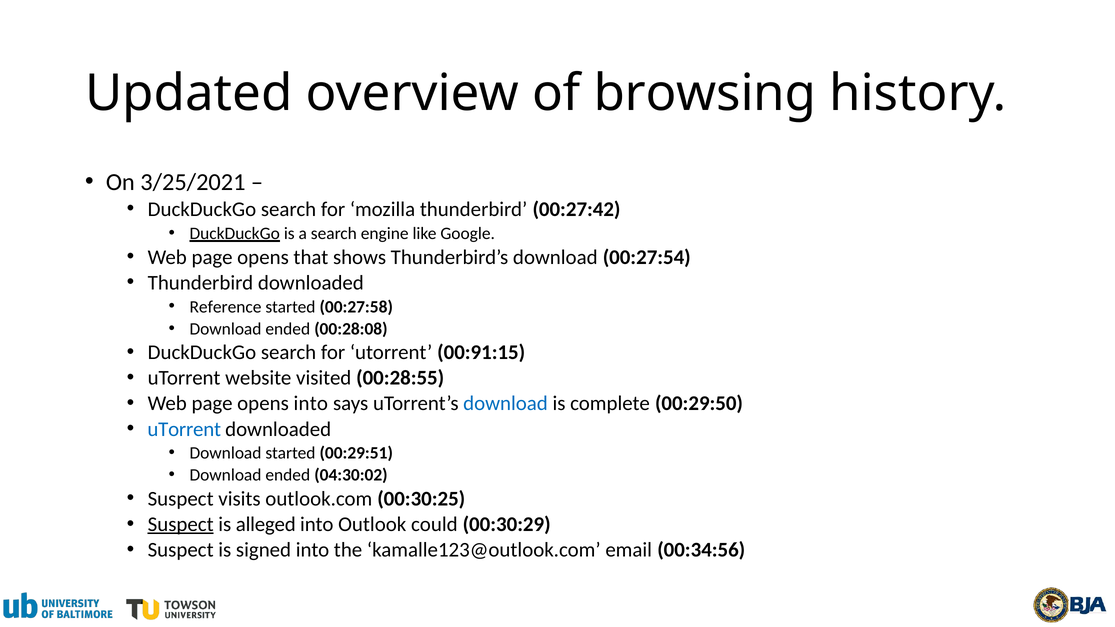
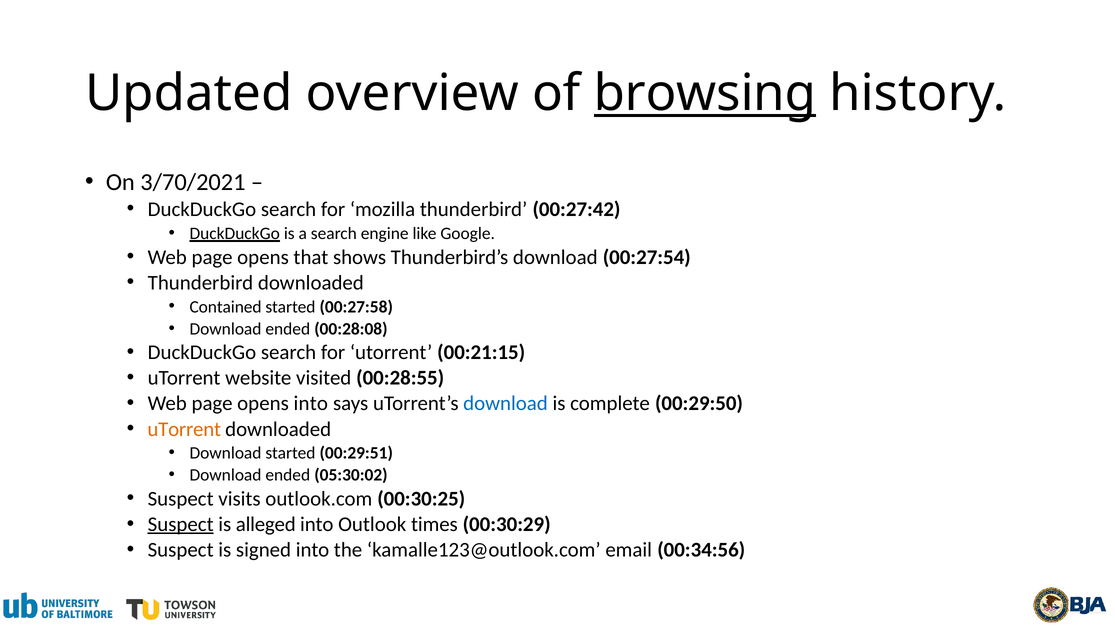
browsing underline: none -> present
3/25/2021: 3/25/2021 -> 3/70/2021
Reference: Reference -> Contained
00:91:15: 00:91:15 -> 00:21:15
uTorrent at (184, 429) colour: blue -> orange
04:30:02: 04:30:02 -> 05:30:02
could: could -> times
